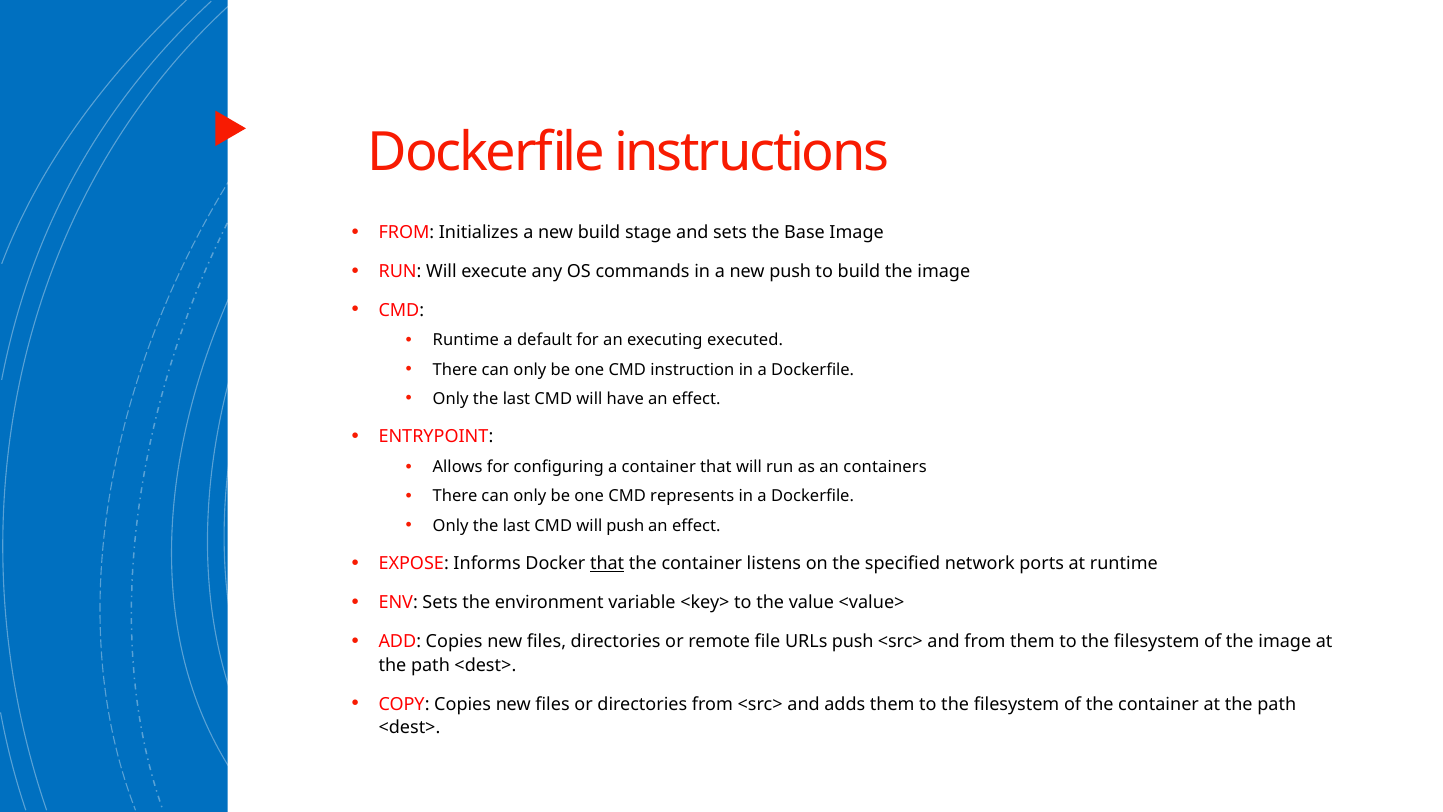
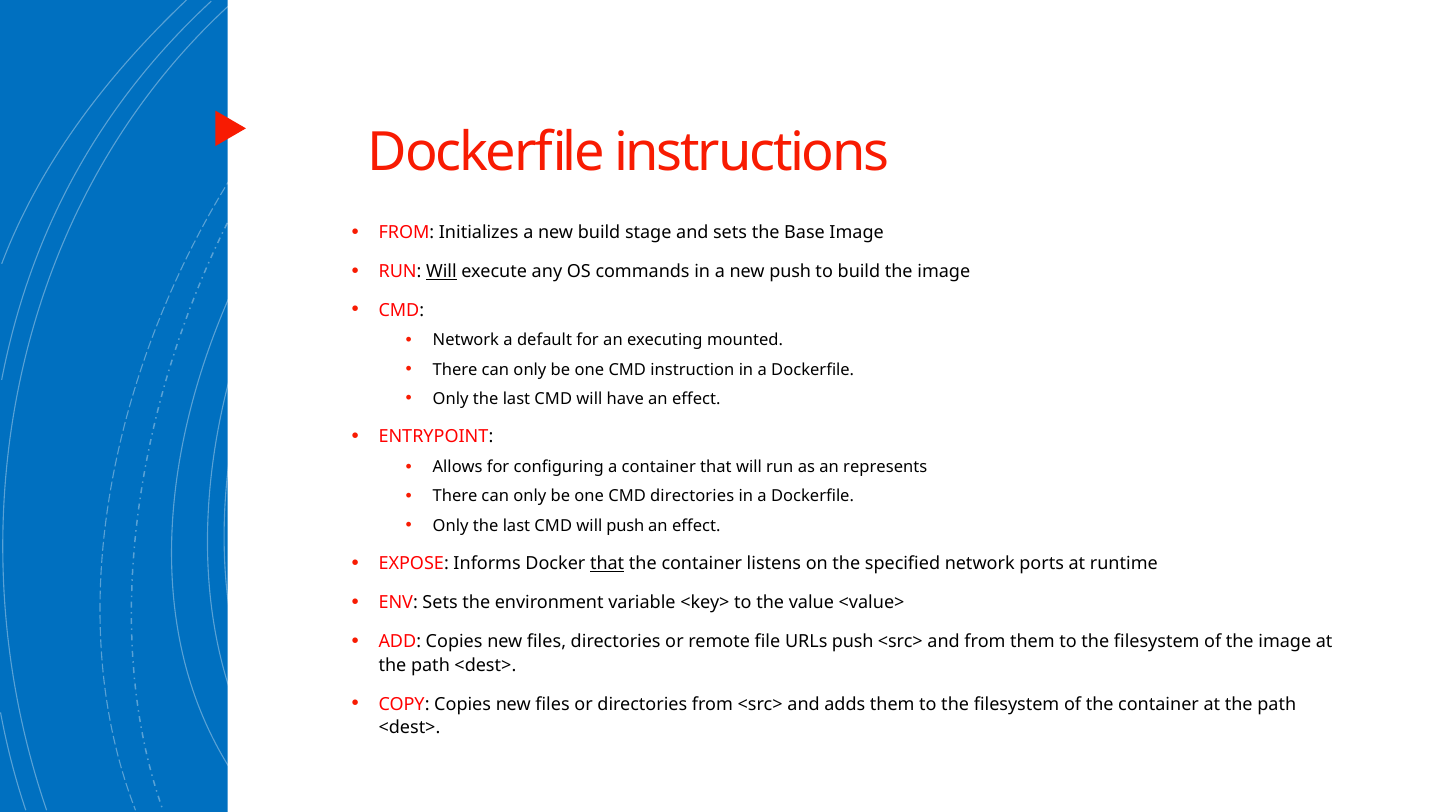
Will at (441, 271) underline: none -> present
Runtime at (466, 340): Runtime -> Network
executed: executed -> mounted
containers: containers -> represents
CMD represents: represents -> directories
